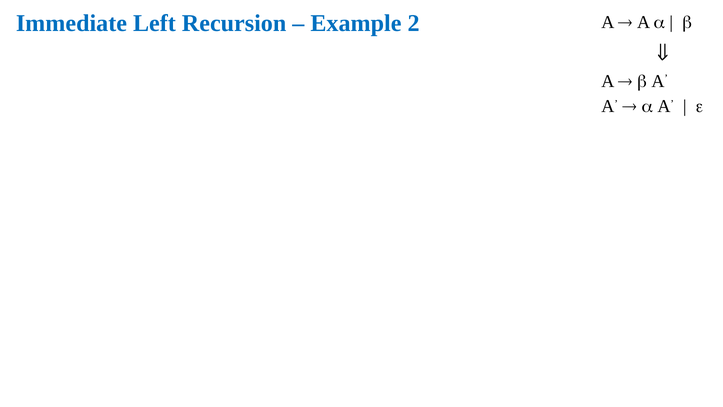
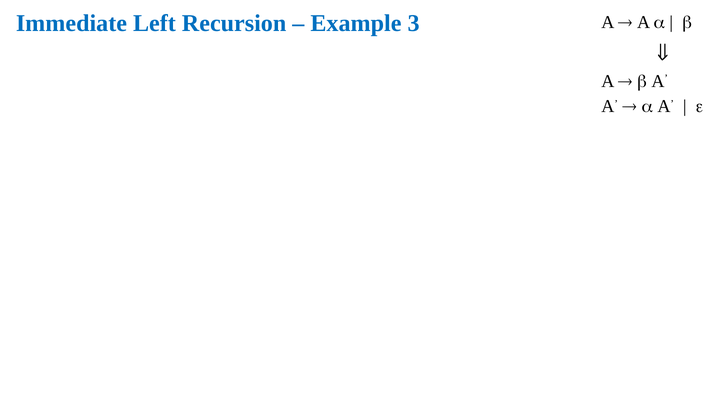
2: 2 -> 3
